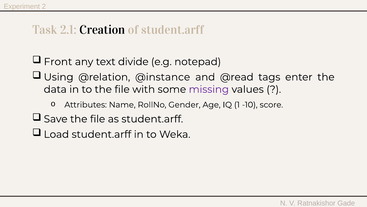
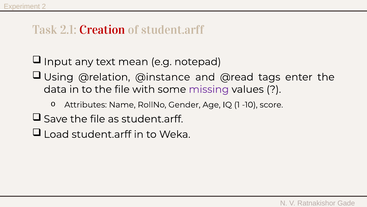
Creation colour: black -> red
Front: Front -> Input
divide: divide -> mean
